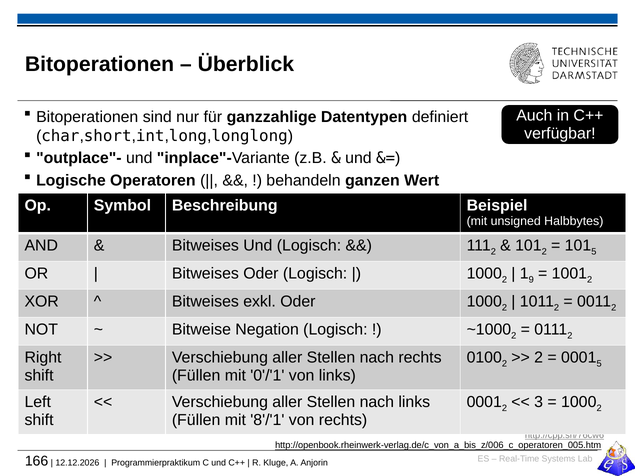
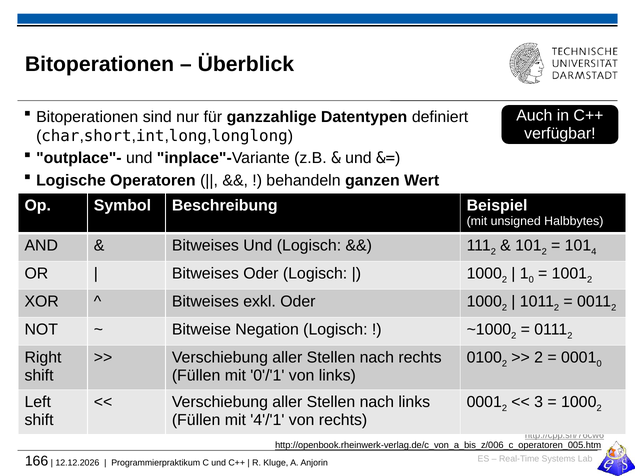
5 at (594, 252): 5 -> 4
9 at (531, 280): 9 -> 0
5 at (599, 364): 5 -> 0
8'/'1: 8'/'1 -> 4'/'1
